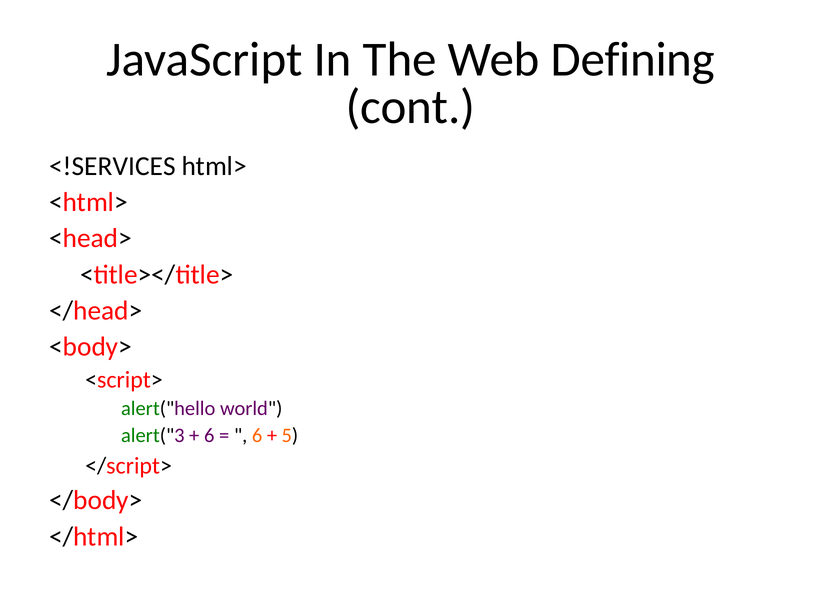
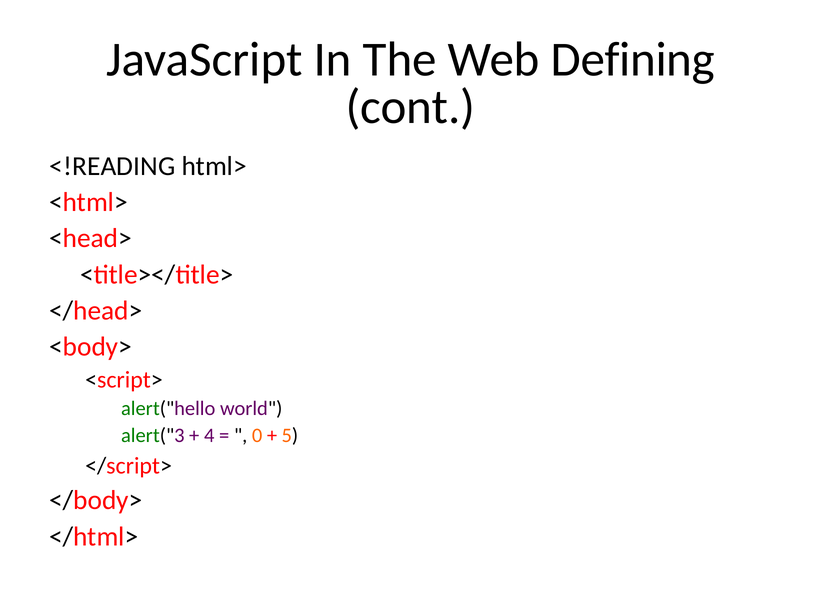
<!SERVICES: <!SERVICES -> <!READING
6 at (209, 435): 6 -> 4
6 at (257, 435): 6 -> 0
